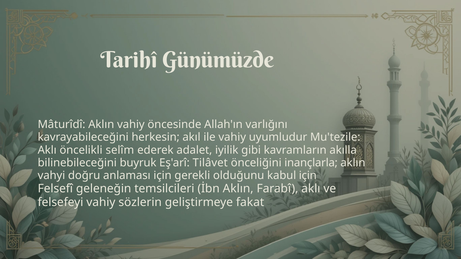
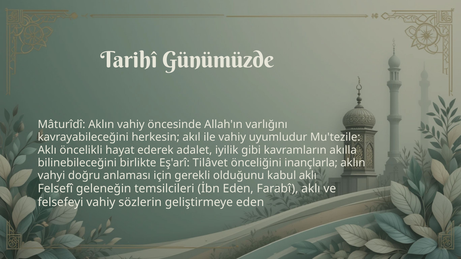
selîm: selîm -> hayat
buyruk: buyruk -> birlikte
kabul için: için -> aklı
İbn Aklın: Aklın -> Eden
geliştirmeye fakat: fakat -> eden
